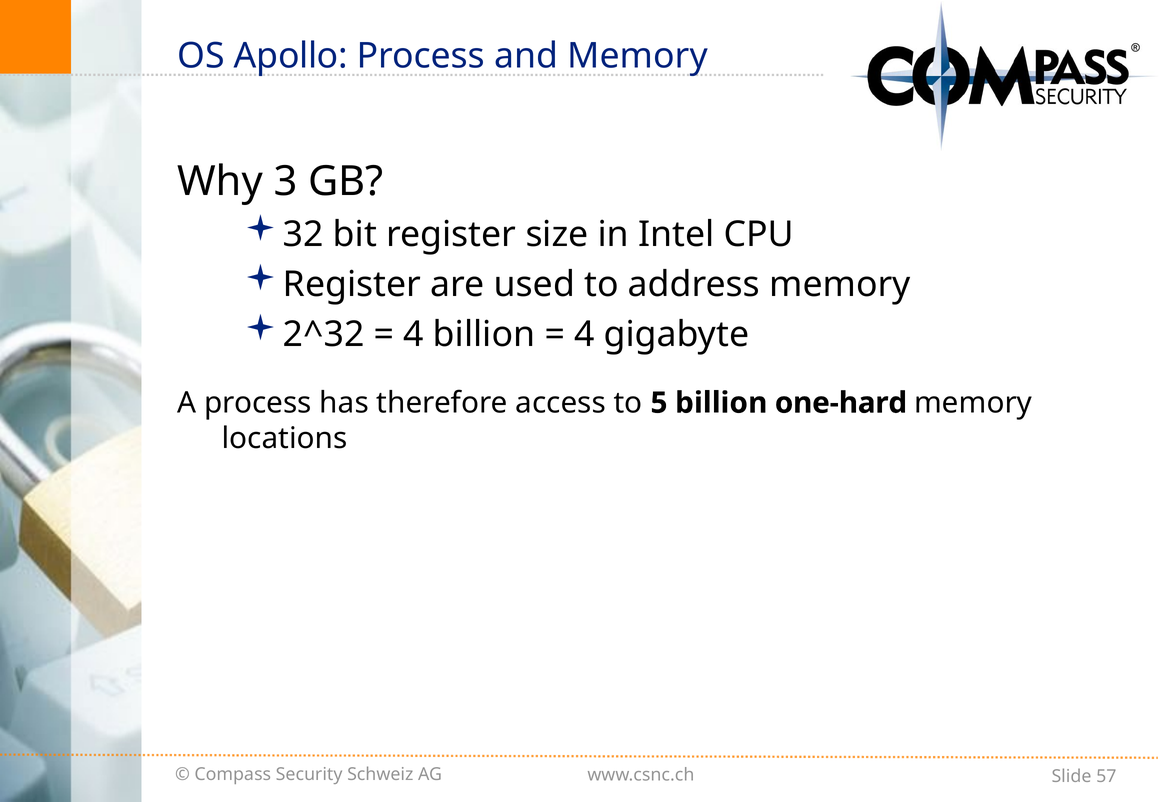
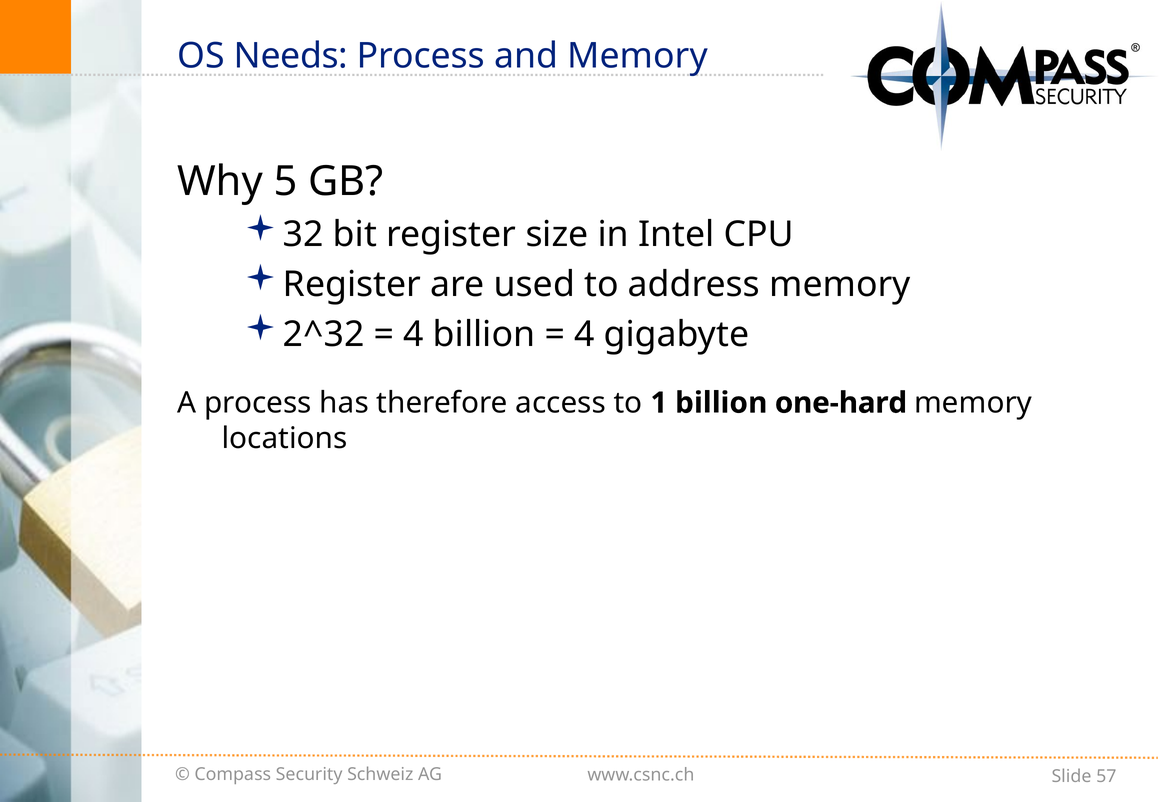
Apollo: Apollo -> Needs
3: 3 -> 5
5: 5 -> 1
